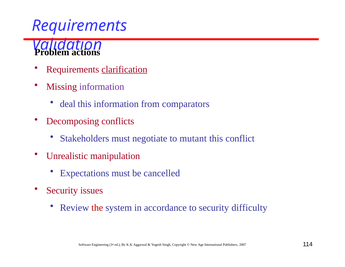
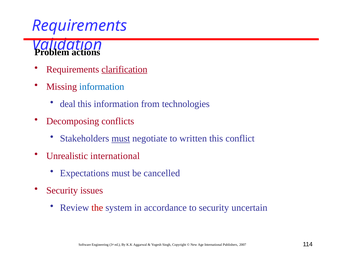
information at (102, 87) colour: purple -> blue
comparators: comparators -> technologies
must at (121, 138) underline: none -> present
mutant: mutant -> written
Unrealistic manipulation: manipulation -> international
difficulty: difficulty -> uncertain
